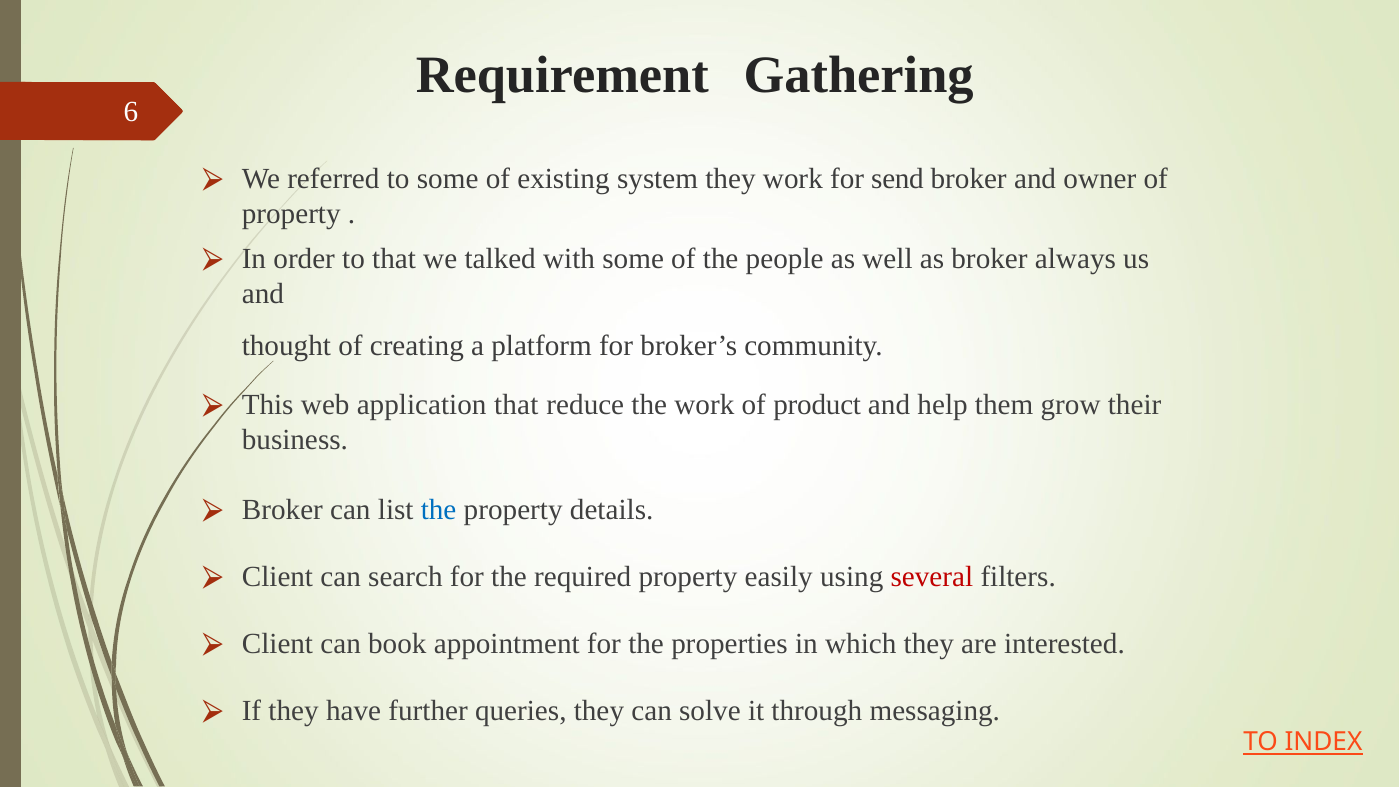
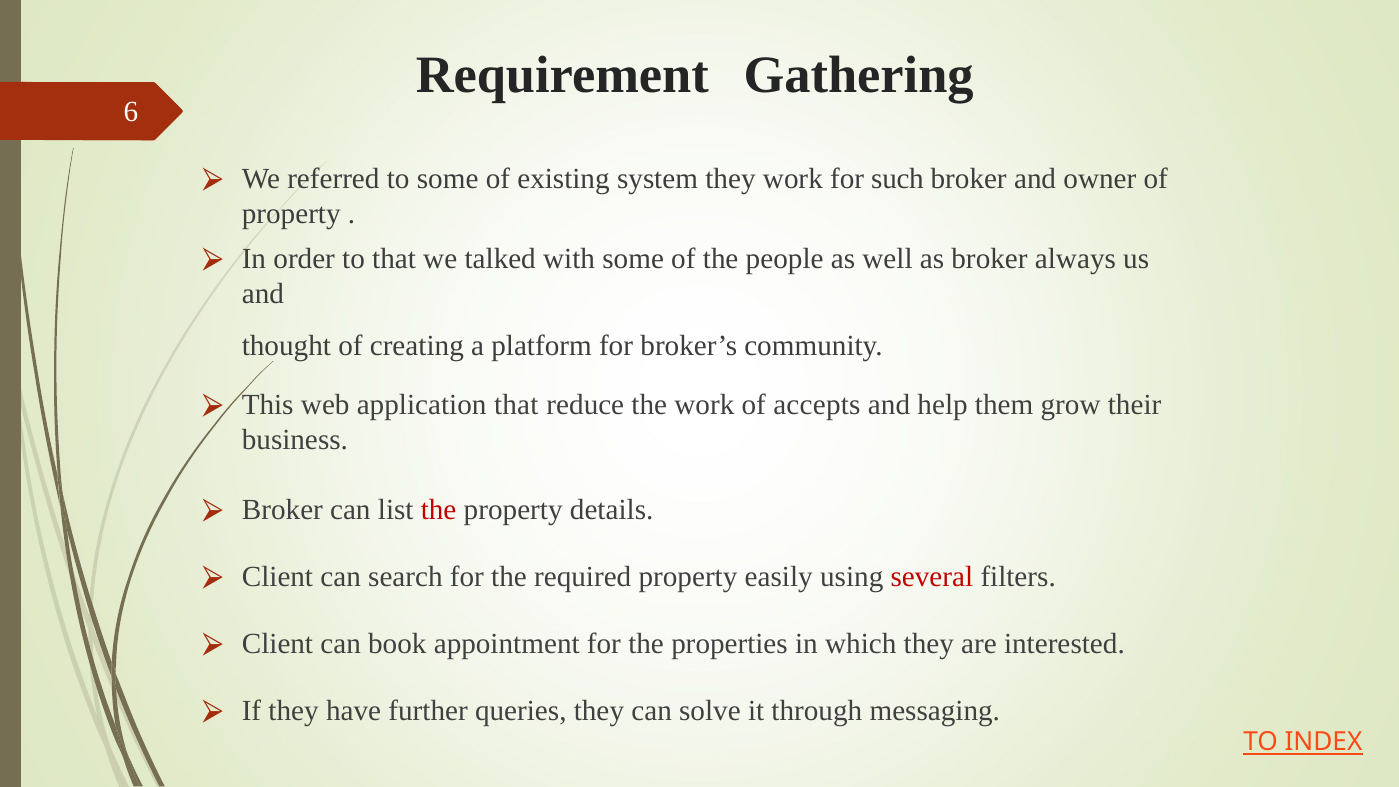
send: send -> such
product: product -> accepts
the at (439, 509) colour: blue -> red
